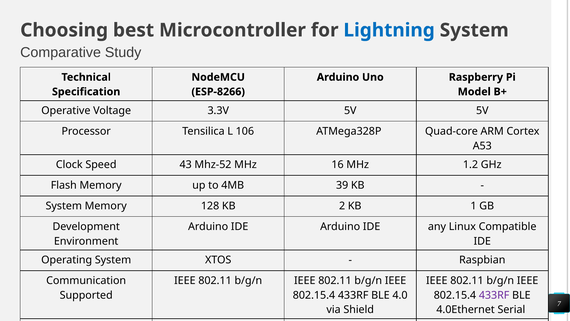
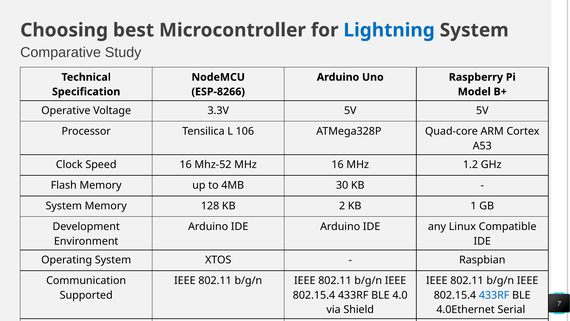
Speed 43: 43 -> 16
39: 39 -> 30
433RF at (494, 295) colour: purple -> blue
